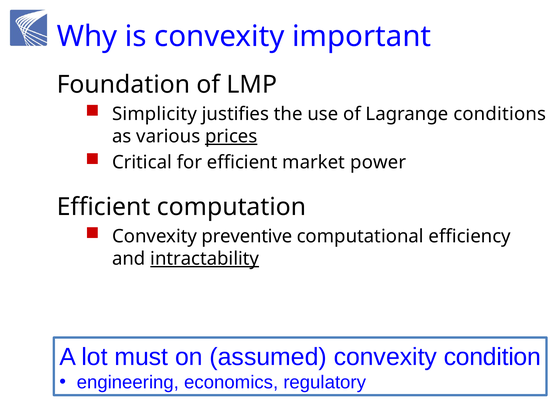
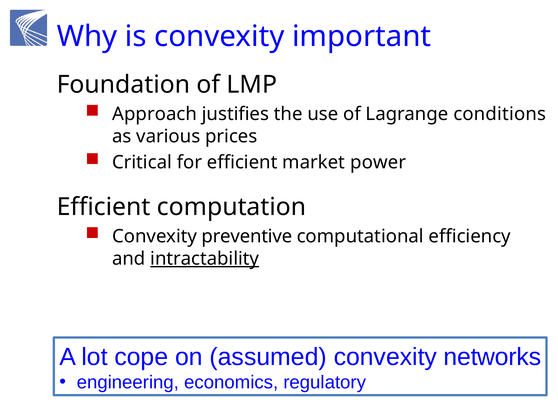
Simplicity: Simplicity -> Approach
prices underline: present -> none
must: must -> cope
condition: condition -> networks
